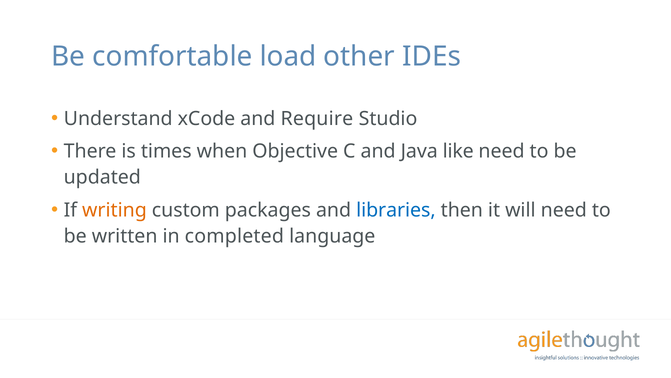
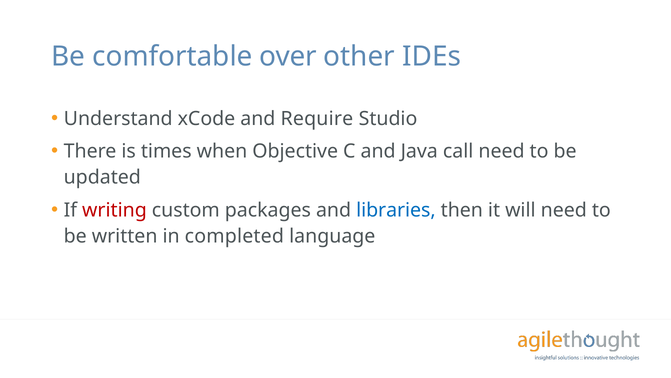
load: load -> over
like: like -> call
writing colour: orange -> red
